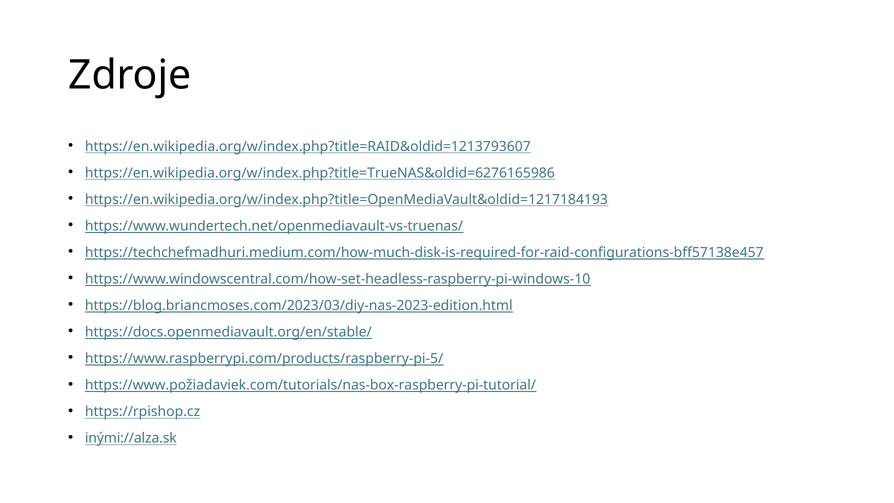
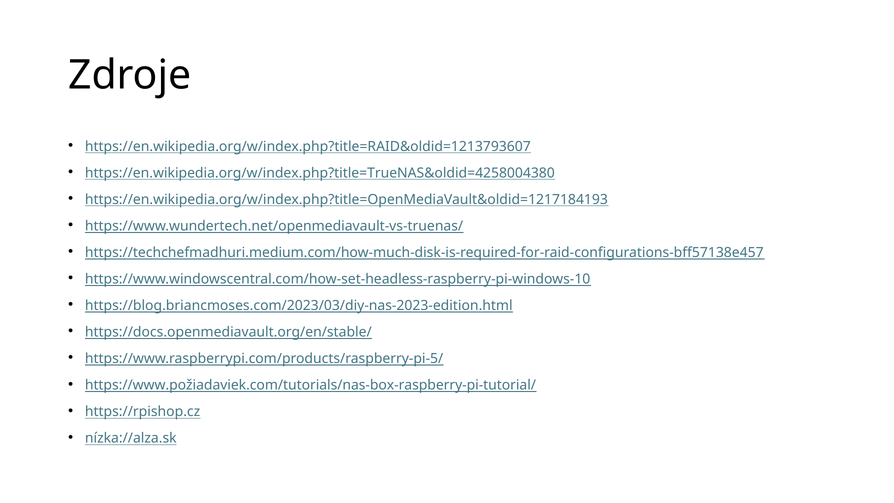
https://en.wikipedia.org/w/index.php?title=TrueNAS&oldid=6276165986: https://en.wikipedia.org/w/index.php?title=TrueNAS&oldid=6276165986 -> https://en.wikipedia.org/w/index.php?title=TrueNAS&oldid=4258004380
inými://alza.sk: inými://alza.sk -> nízka://alza.sk
